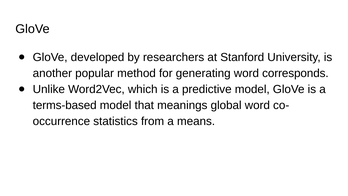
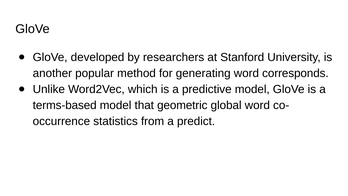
meanings: meanings -> geometric
means: means -> predict
